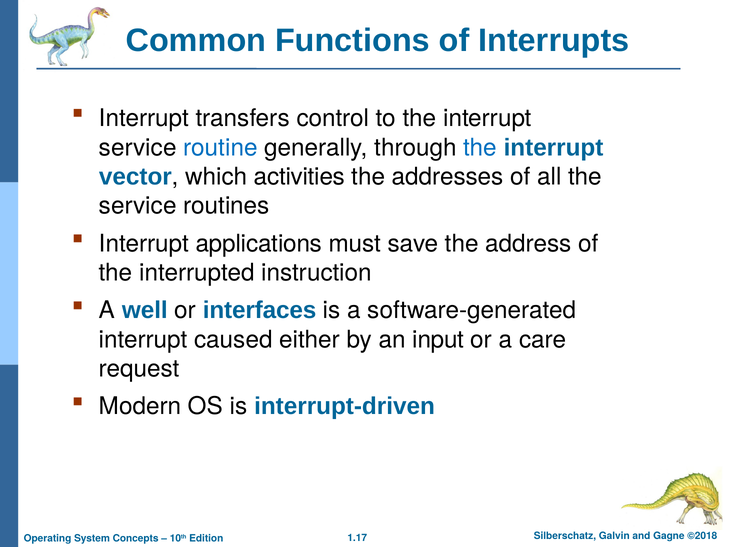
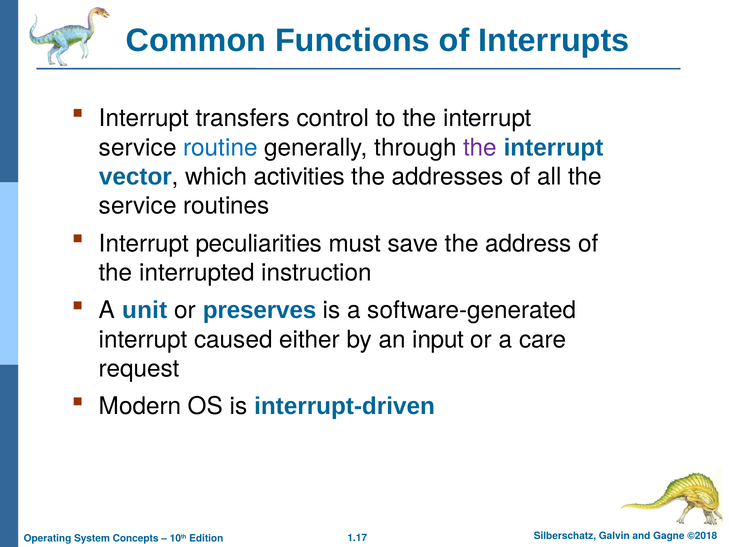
the at (480, 147) colour: blue -> purple
applications: applications -> peculiarities
well: well -> unit
interfaces: interfaces -> preserves
